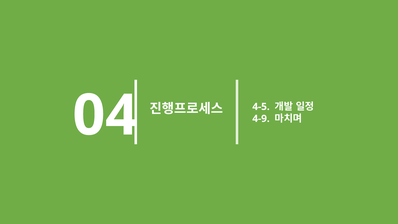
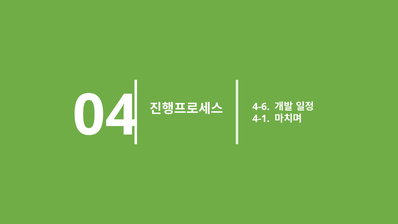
4-5: 4-5 -> 4-6
4-9: 4-9 -> 4-1
